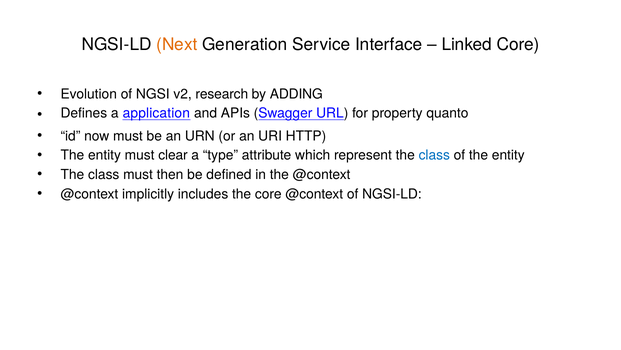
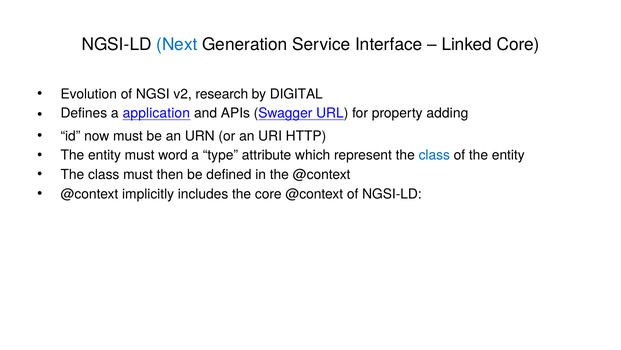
Next colour: orange -> blue
ADDING: ADDING -> DIGITAL
quanto: quanto -> adding
clear: clear -> word
